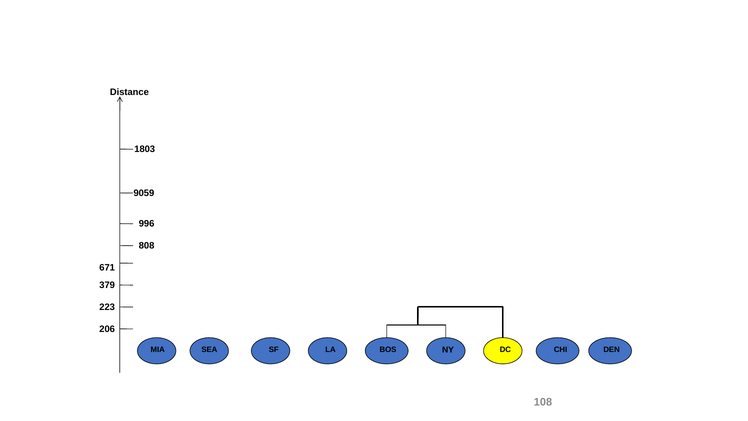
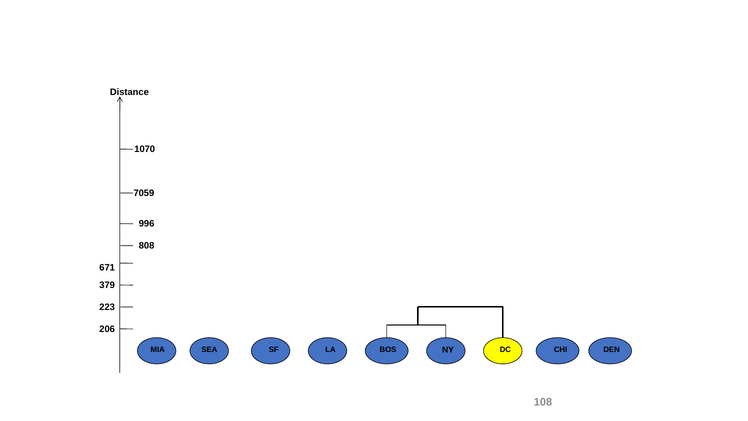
1803: 1803 -> 1070
9059: 9059 -> 7059
